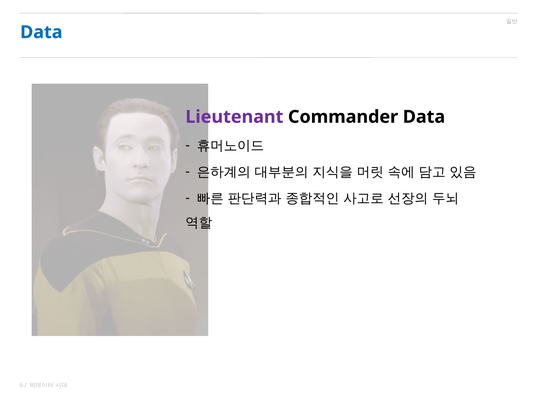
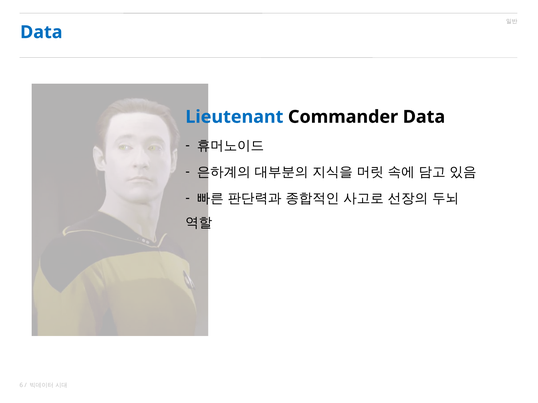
Lieutenant colour: purple -> blue
